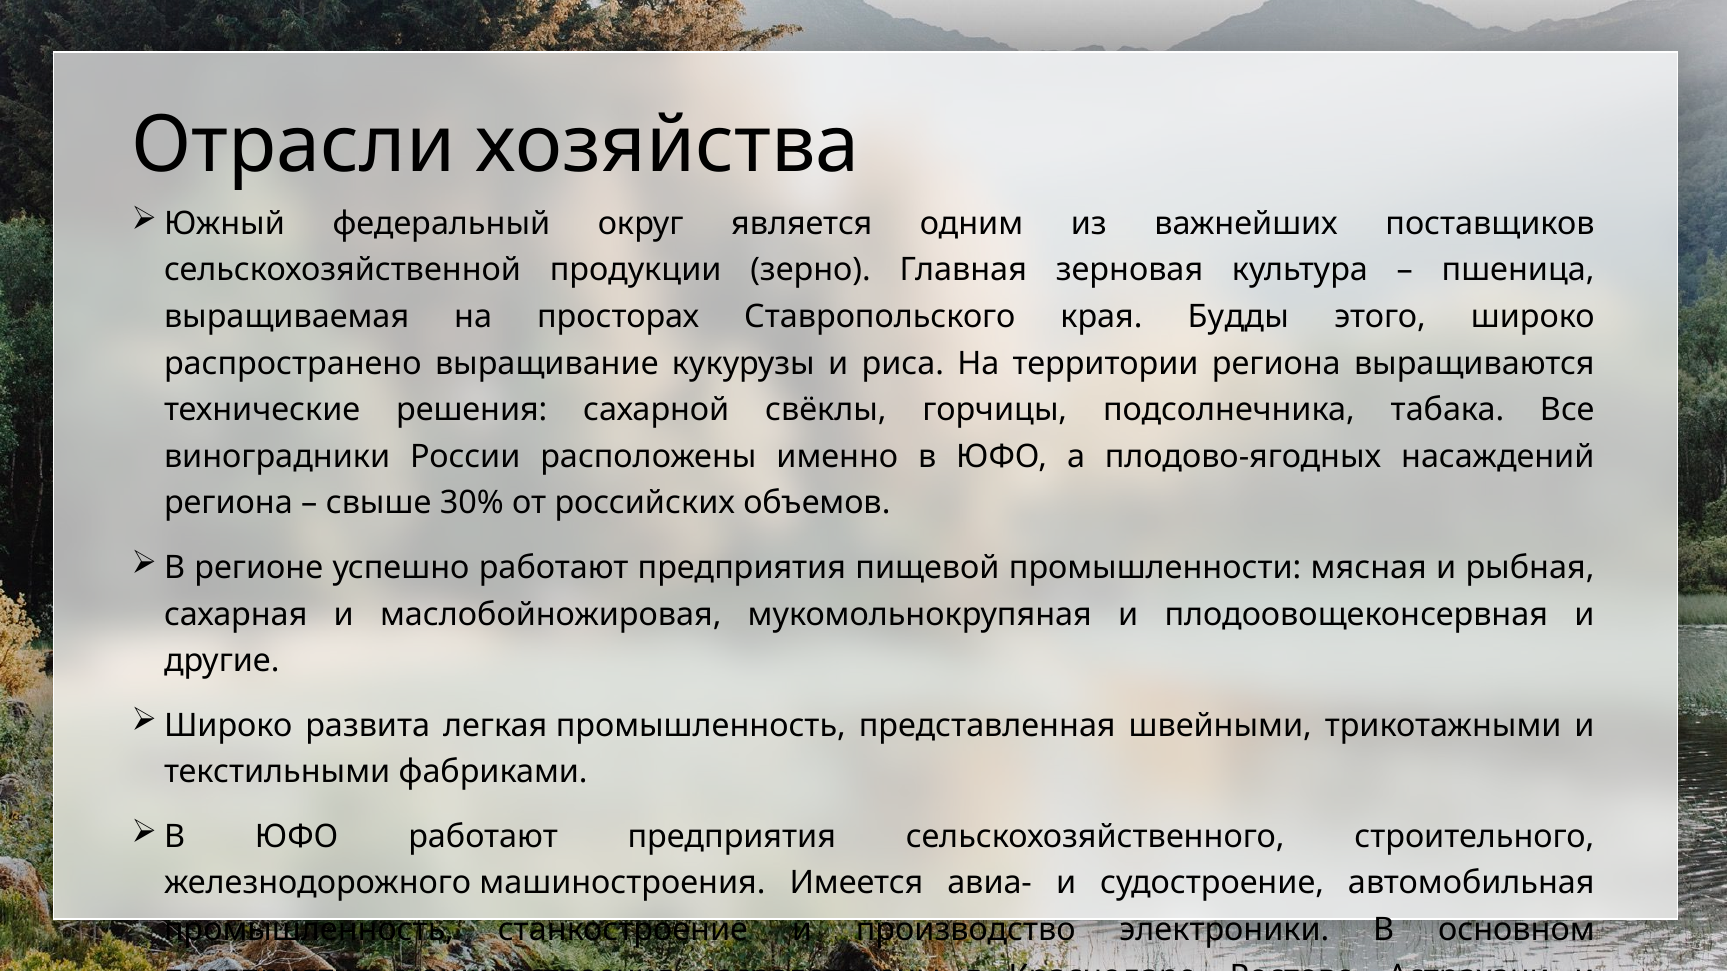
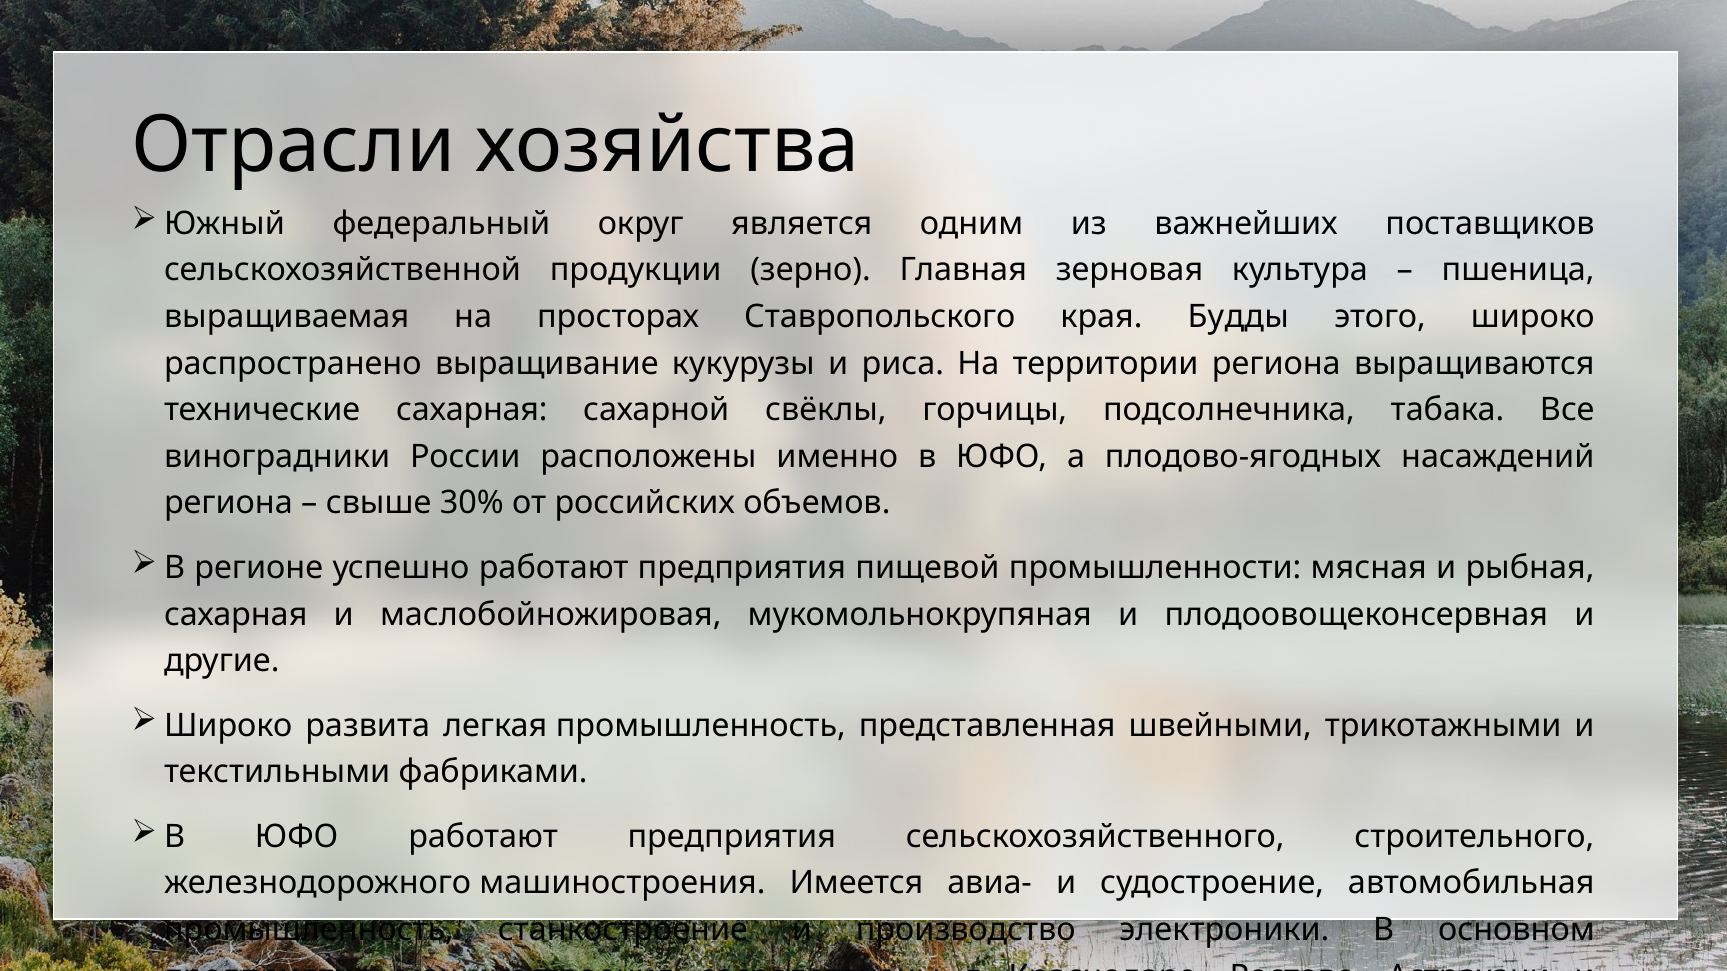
технические решения: решения -> сахарная
